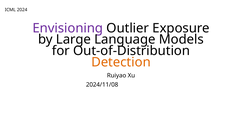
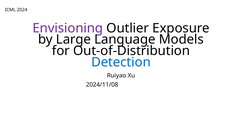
Detection colour: orange -> blue
